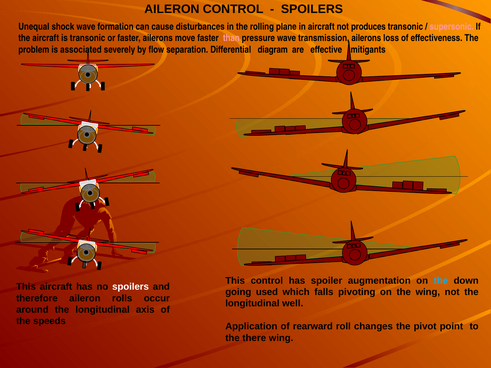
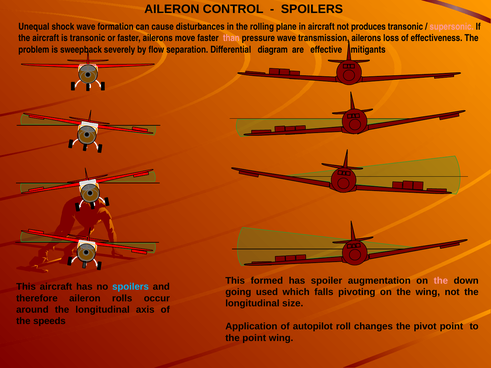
associated: associated -> sweepback
This control: control -> formed
the at (441, 281) colour: light blue -> pink
spoilers at (131, 287) colour: white -> light blue
well: well -> size
rearward: rearward -> autopilot
the there: there -> point
